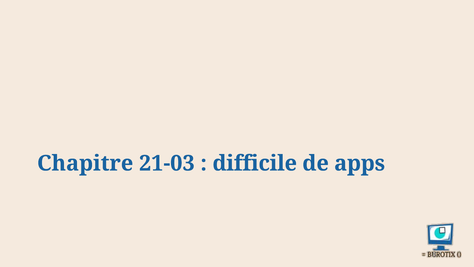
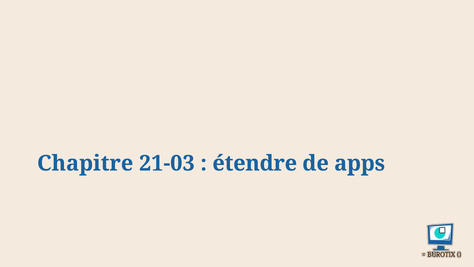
difficile: difficile -> étendre
